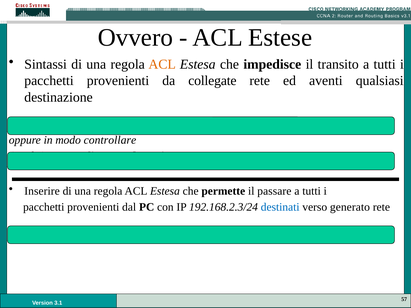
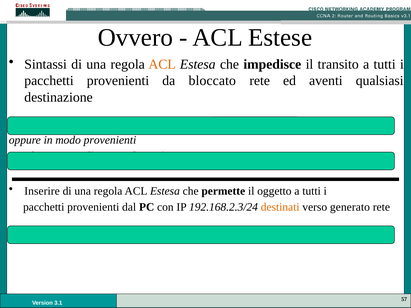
collegate: collegate -> bloccato
modo controllare: controllare -> provenienti
passare: passare -> oggetto
destinati colour: blue -> orange
